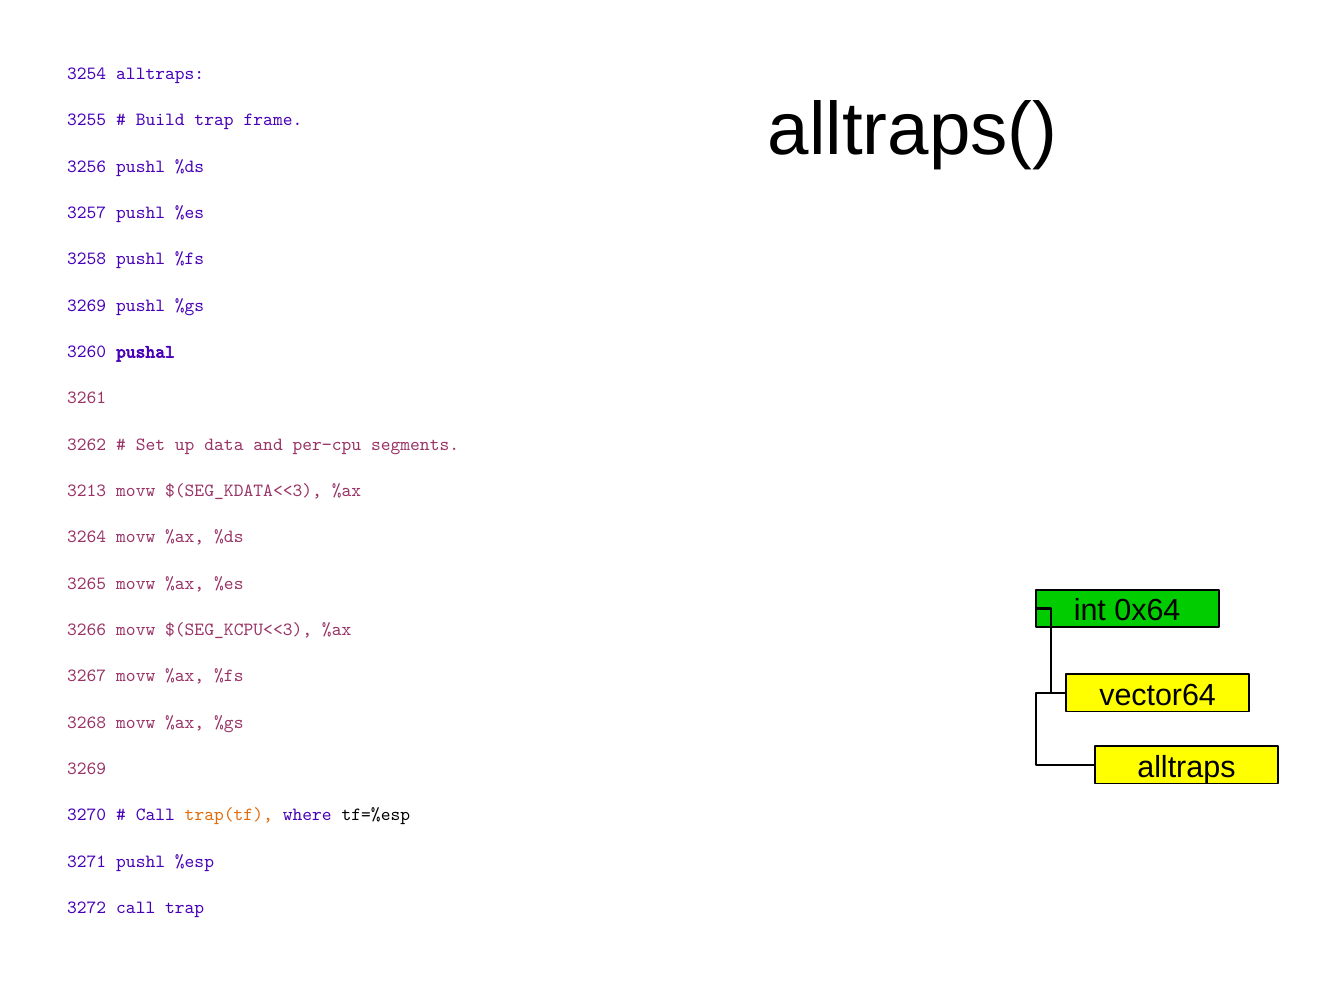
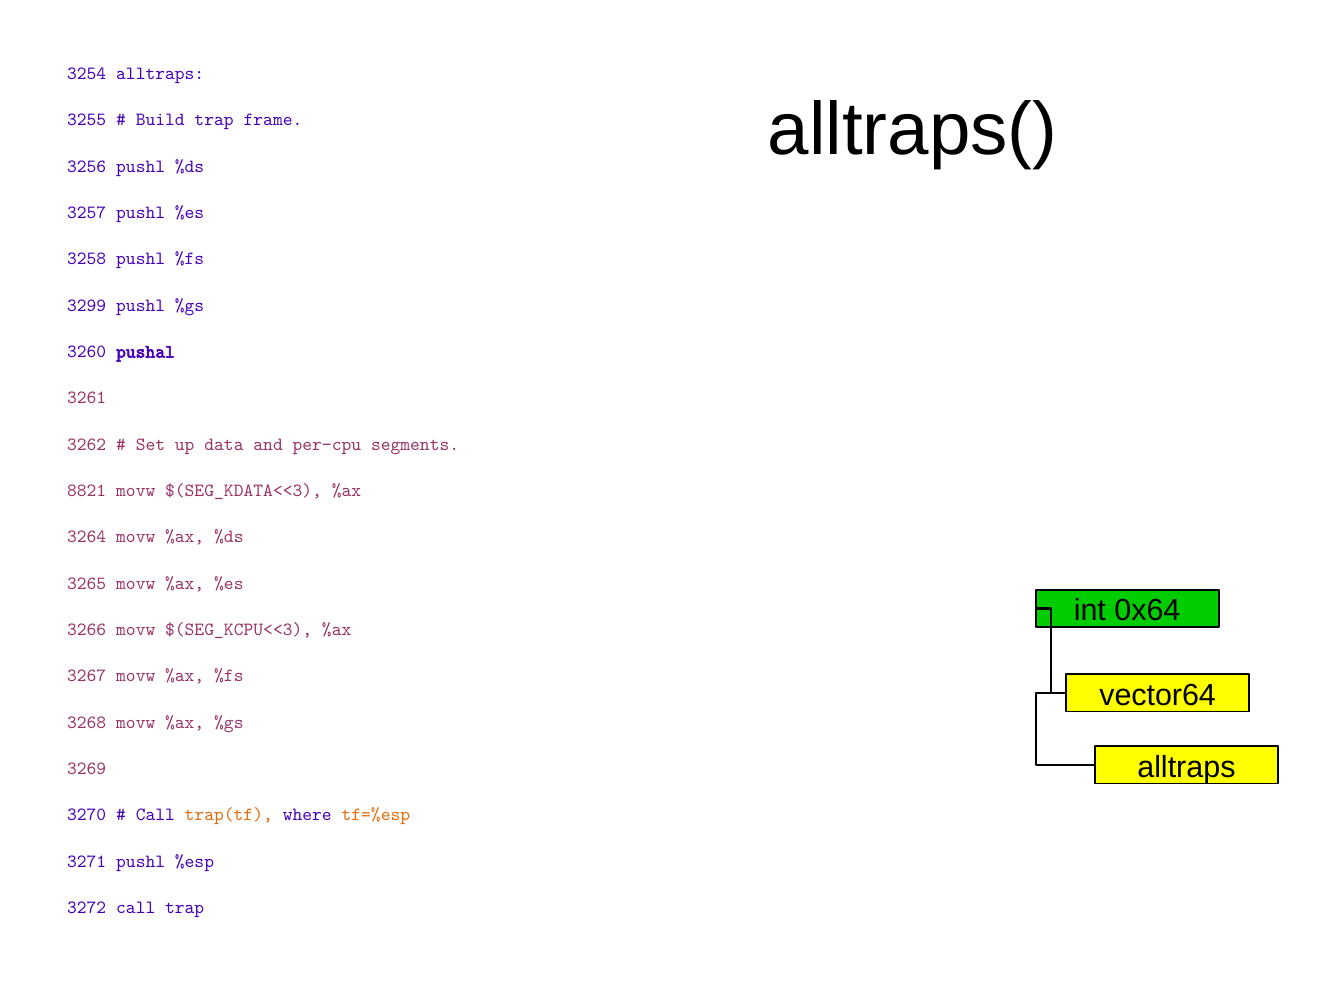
3269 at (87, 305): 3269 -> 3299
3213: 3213 -> 8821
tf=%esp colour: black -> orange
